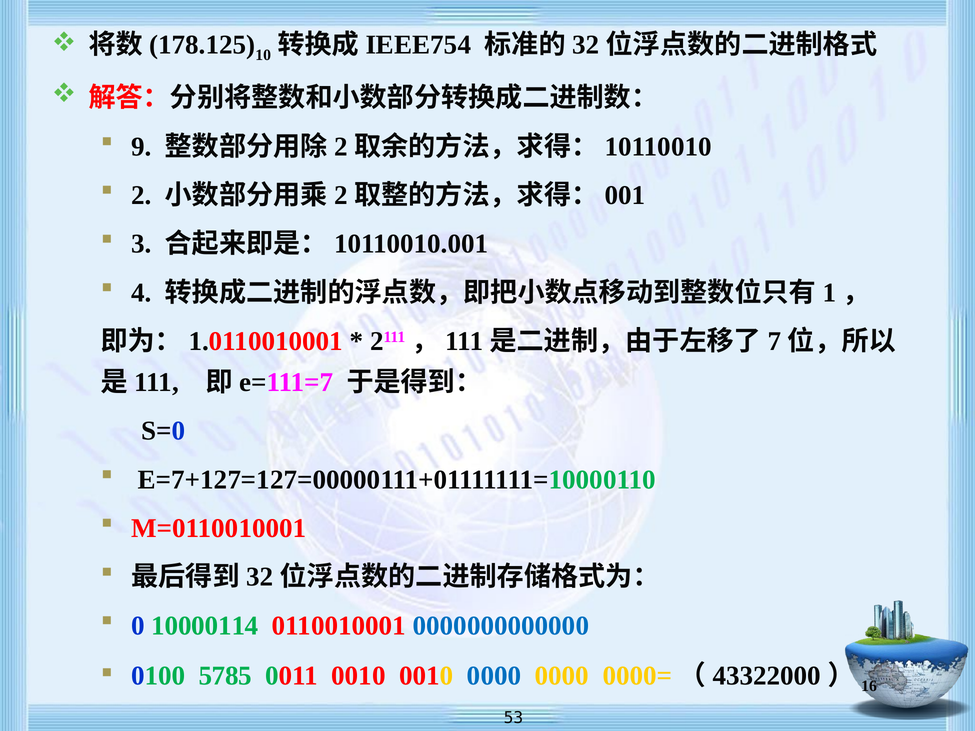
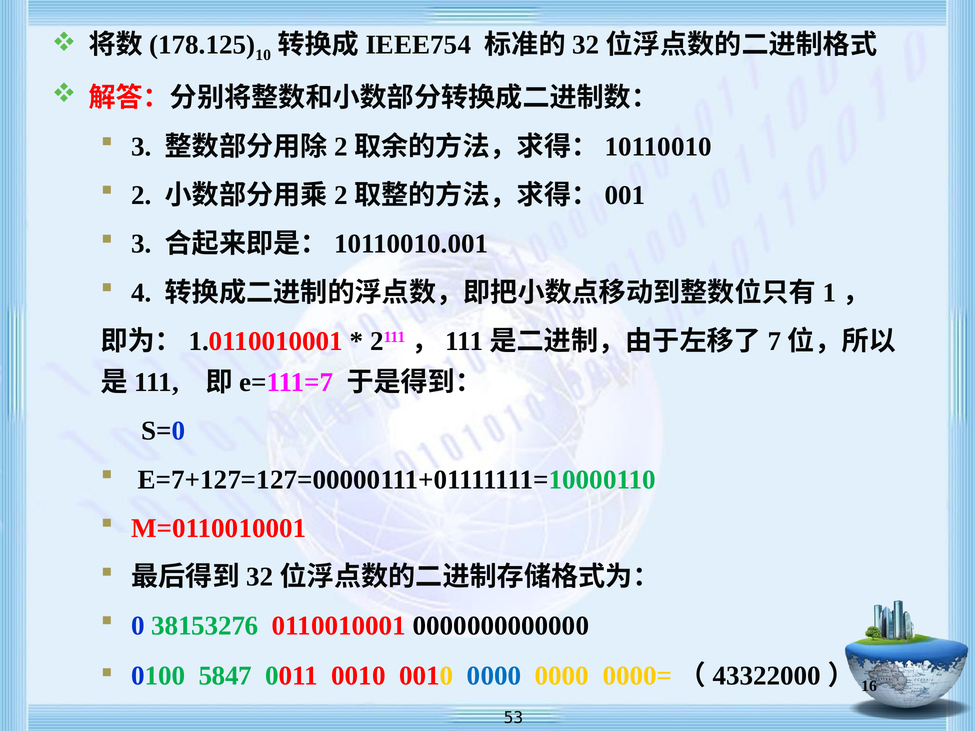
9 at (141, 147): 9 -> 3
10000114: 10000114 -> 38153276
0000000000000 colour: blue -> black
5785: 5785 -> 5847
